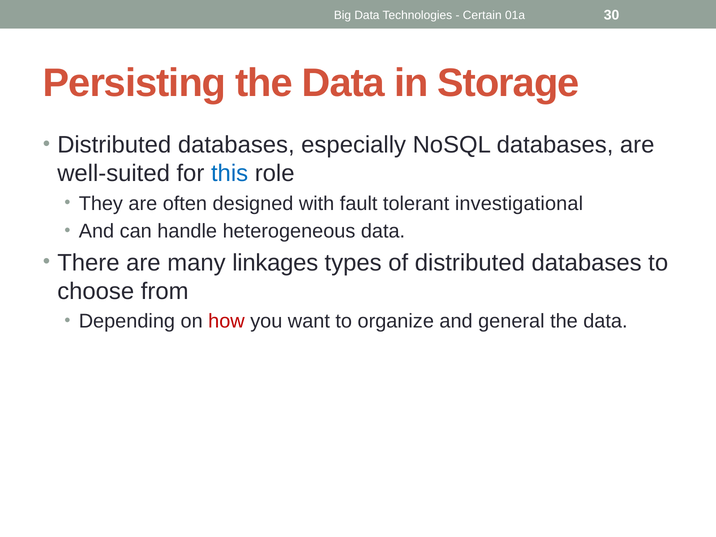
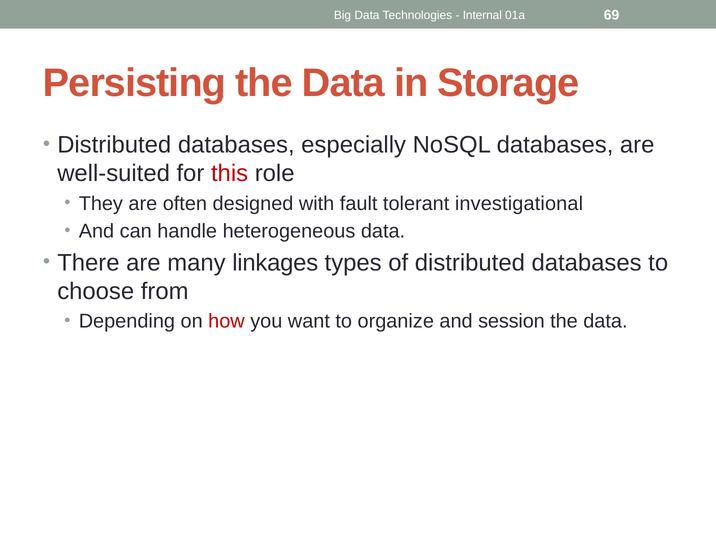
Certain: Certain -> Internal
30: 30 -> 69
this colour: blue -> red
general: general -> session
